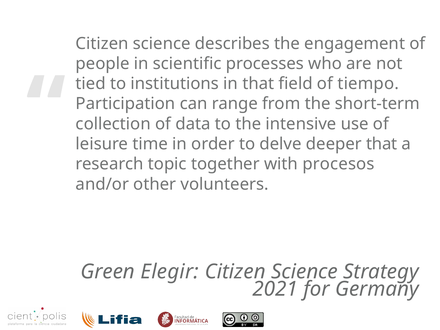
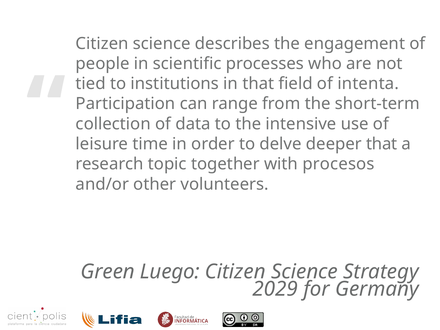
tiempo: tiempo -> intenta
Elegir: Elegir -> Luego
2021: 2021 -> 2029
